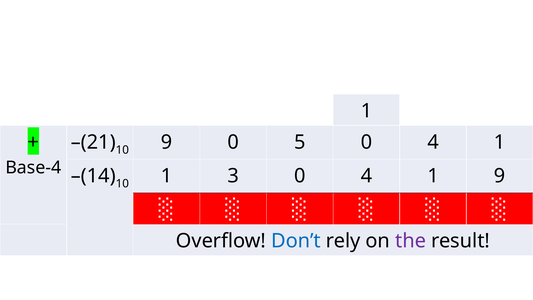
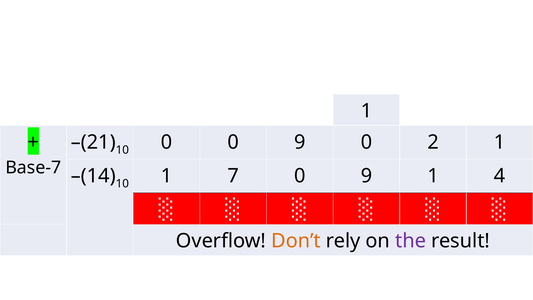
9 at (167, 142): 9 -> 0
5 at (300, 142): 5 -> 9
4 at (433, 142): 4 -> 2
Base-4: Base-4 -> Base-7
3: 3 -> 7
4 at (366, 176): 4 -> 9
1 9: 9 -> 4
Don’t colour: blue -> orange
